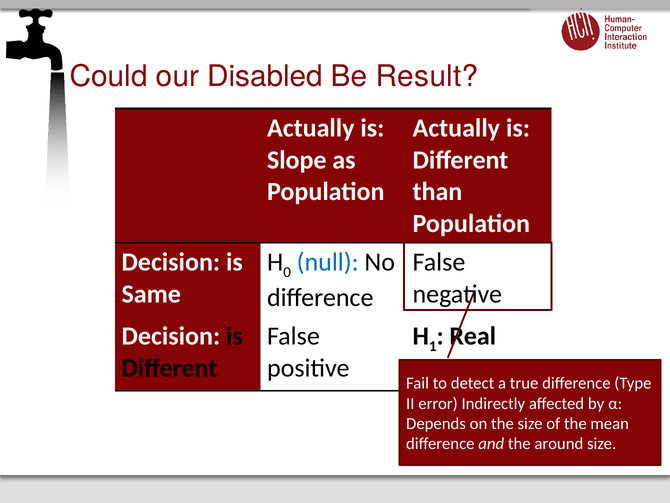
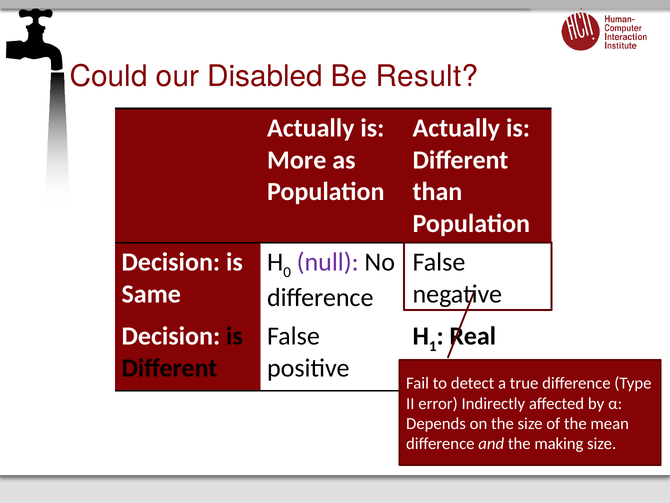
Slope: Slope -> More
null colour: blue -> purple
around: around -> making
